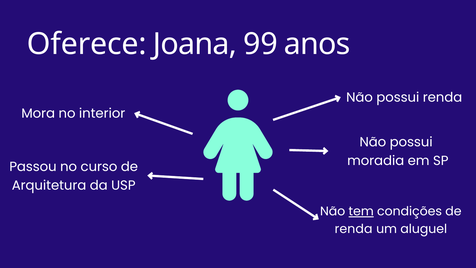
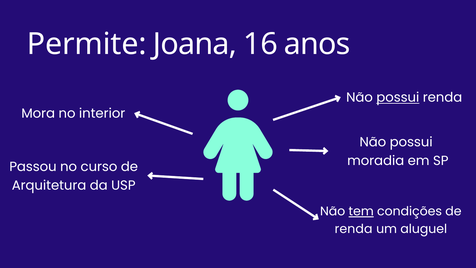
Oferece: Oferece -> Permite
99: 99 -> 16
possui at (398, 97) underline: none -> present
